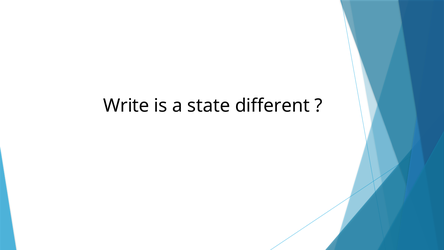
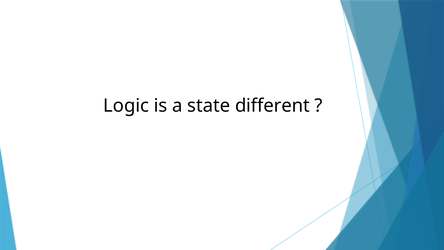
Write: Write -> Logic
